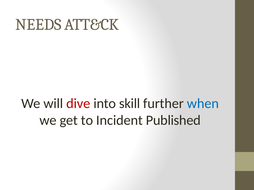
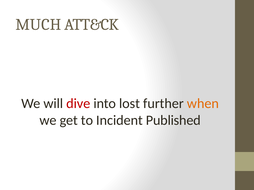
NEEDS: NEEDS -> MUCH
skill: skill -> lost
when colour: blue -> orange
